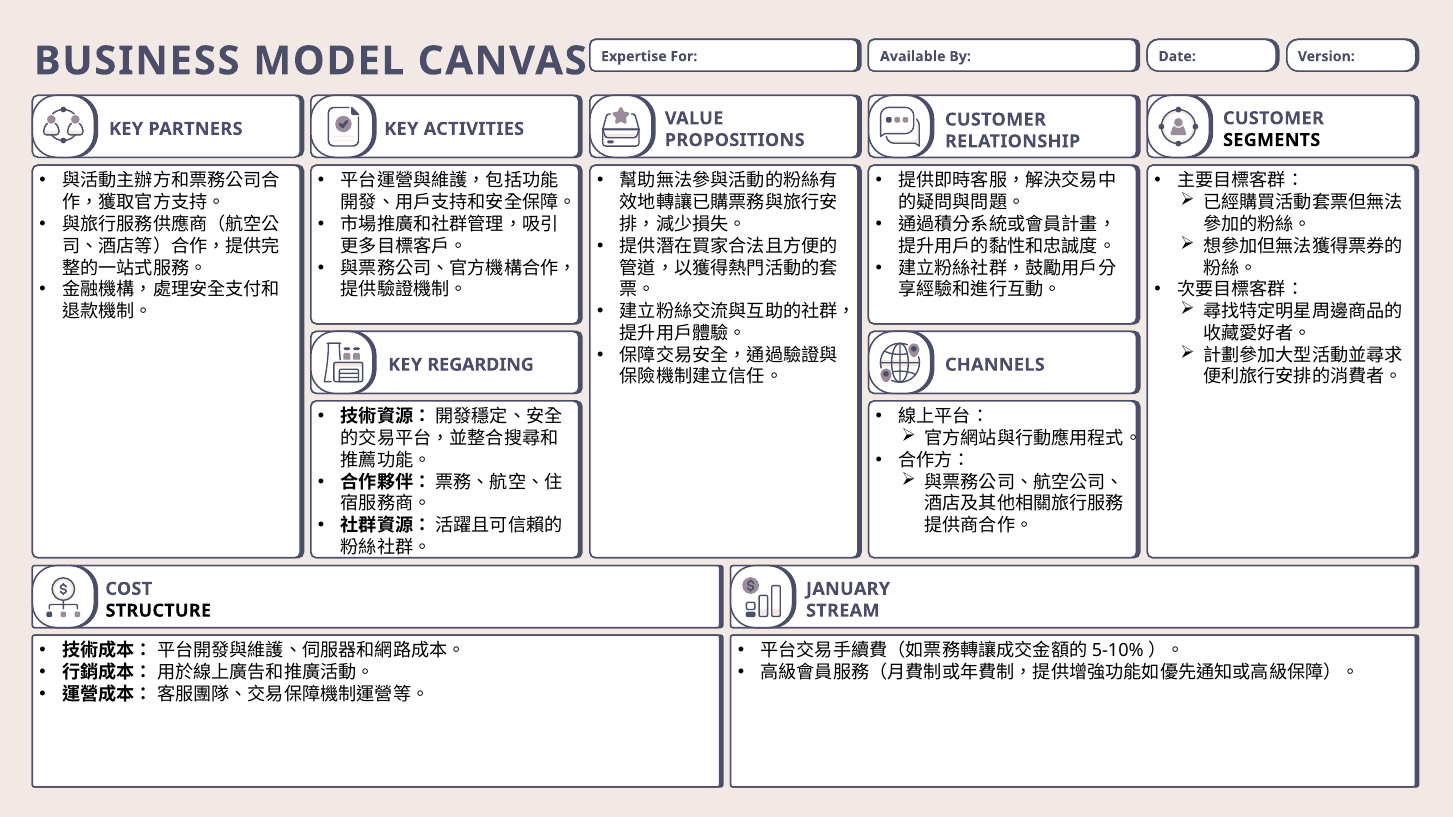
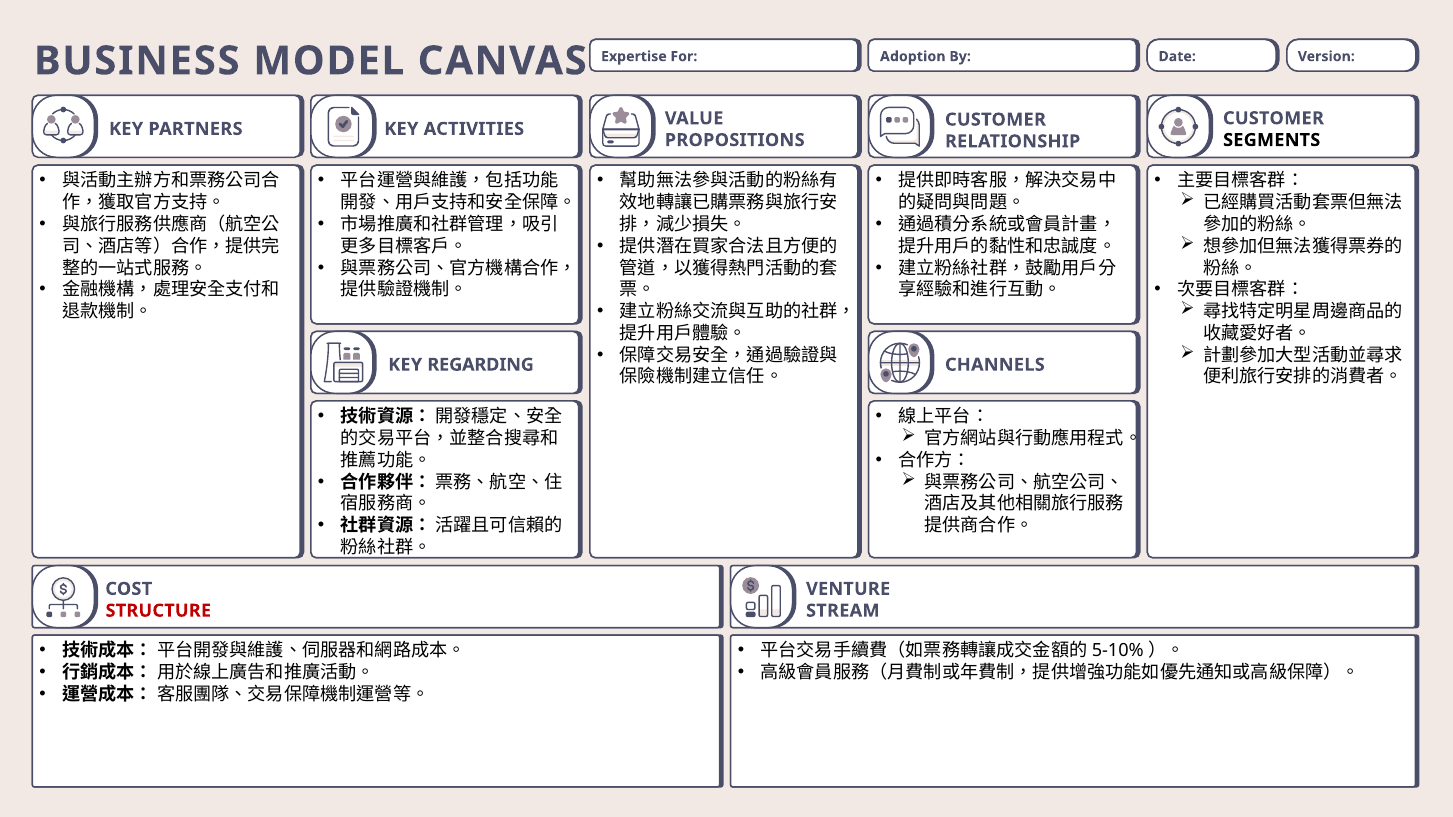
Available: Available -> Adoption
JANUARY: JANUARY -> VENTURE
STRUCTURE colour: black -> red
